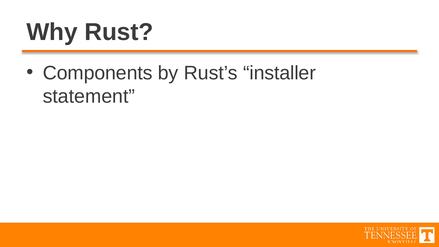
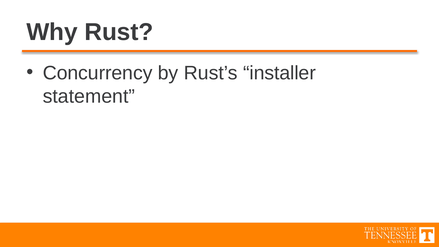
Components: Components -> Concurrency
